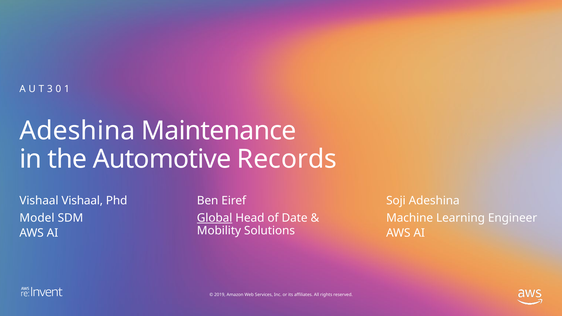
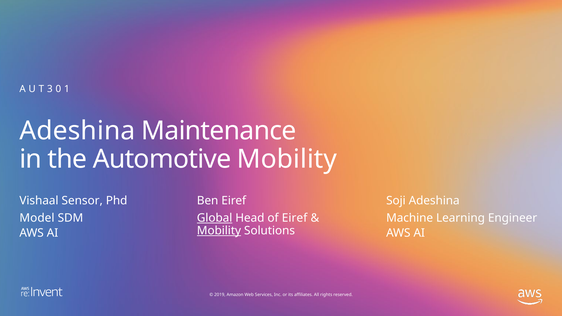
Automotive Records: Records -> Mobility
Vishaal Vishaal: Vishaal -> Sensor
of Date: Date -> Eiref
Mobility at (219, 231) underline: none -> present
